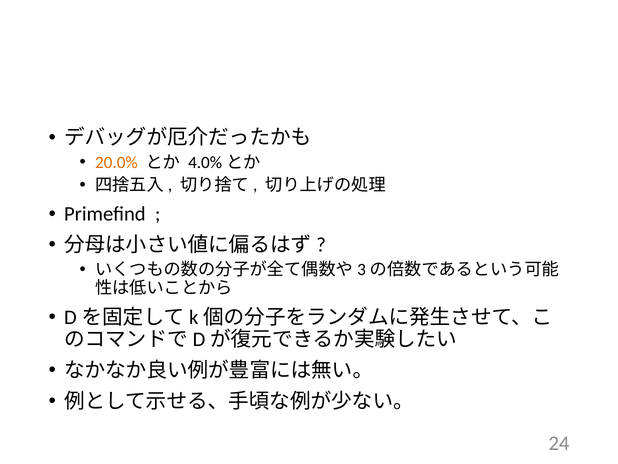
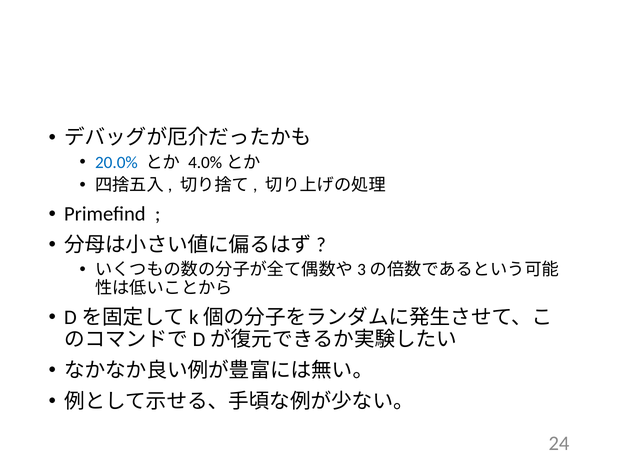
20.0% colour: orange -> blue
